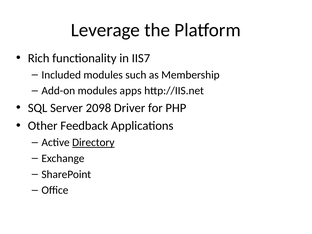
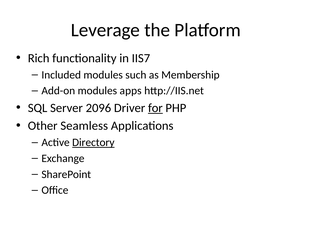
2098: 2098 -> 2096
for underline: none -> present
Feedback: Feedback -> Seamless
